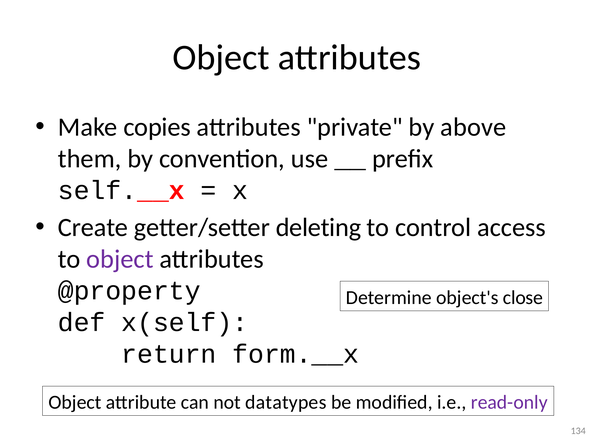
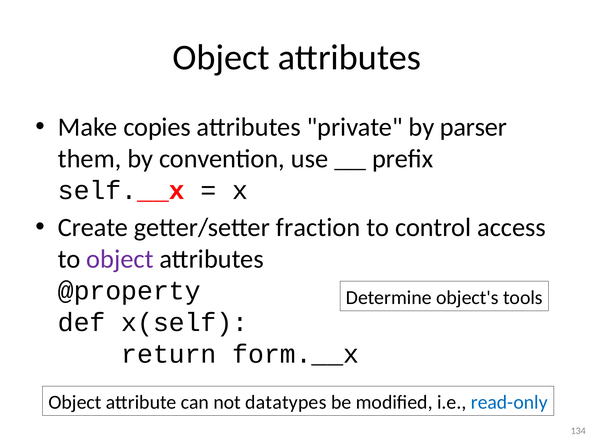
above: above -> parser
deleting: deleting -> fraction
close: close -> tools
read-only colour: purple -> blue
